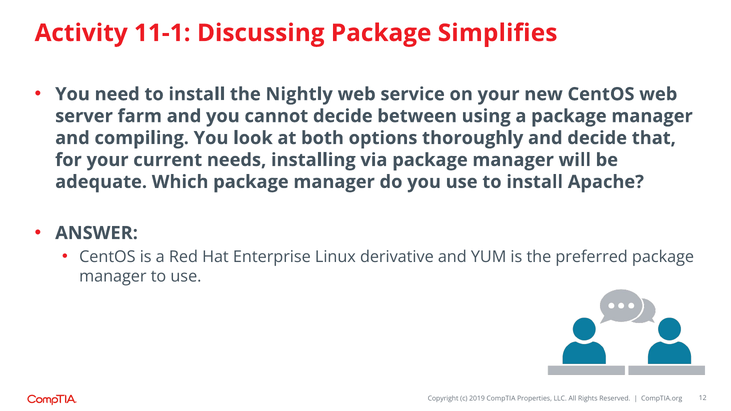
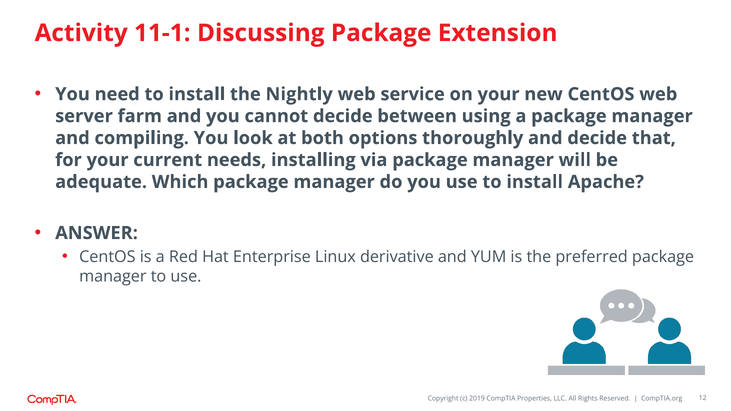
Simplifies: Simplifies -> Extension
